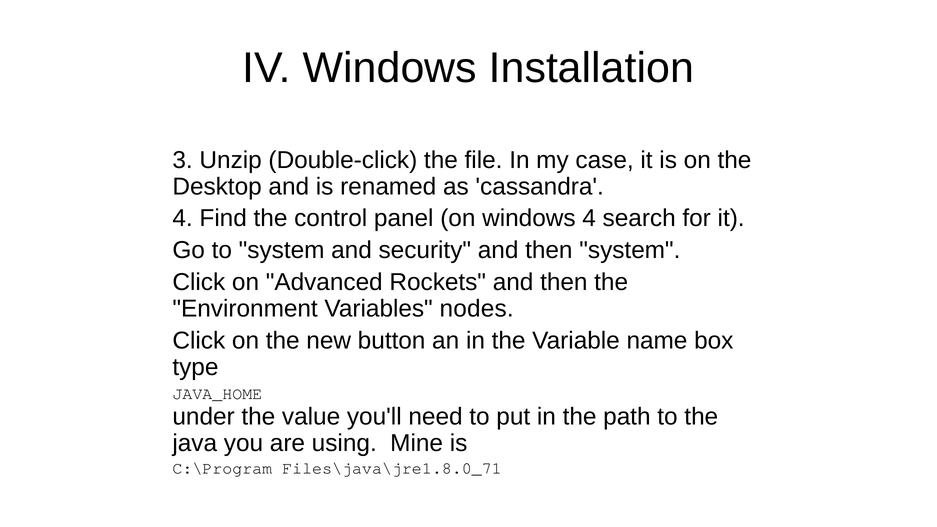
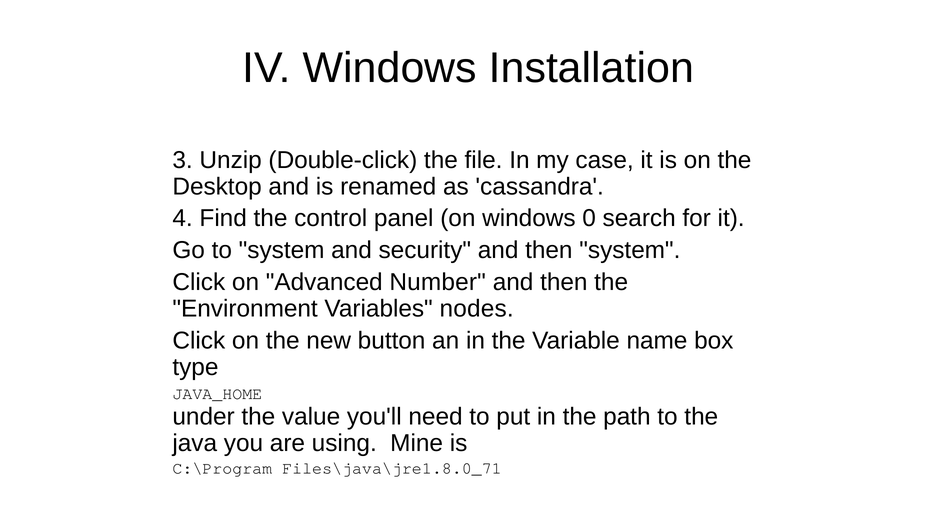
windows 4: 4 -> 0
Rockets: Rockets -> Number
